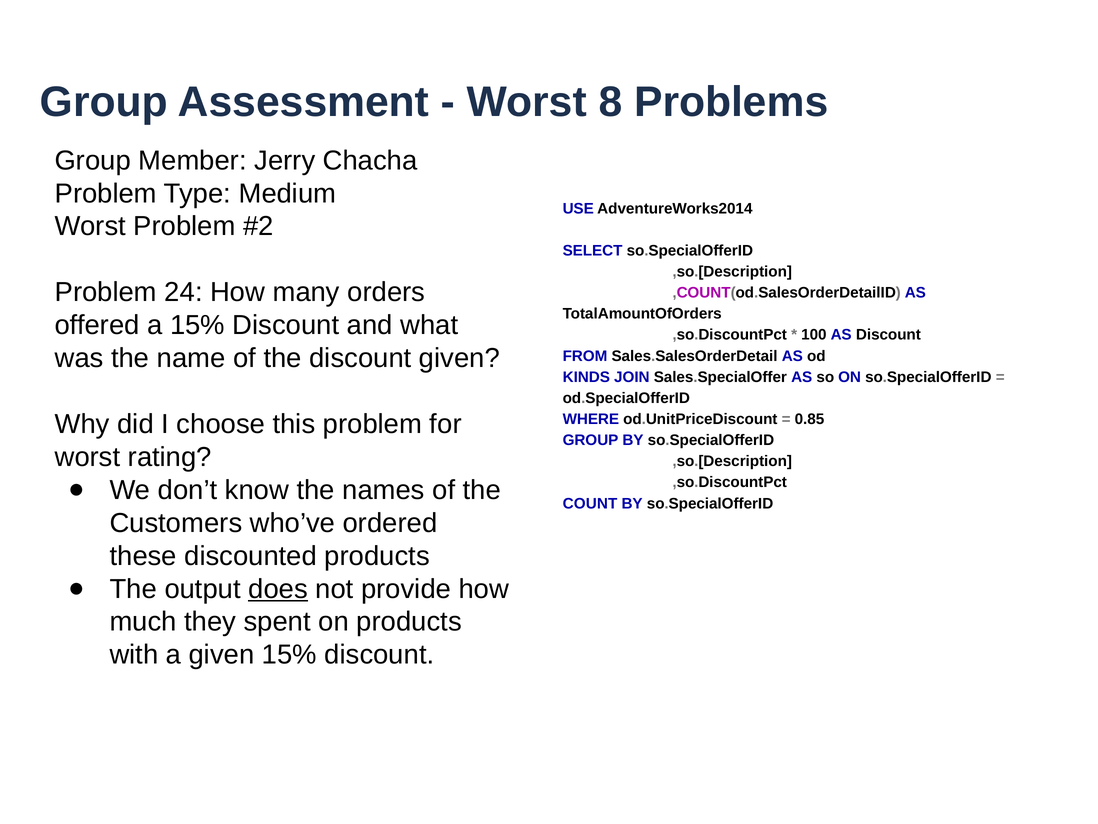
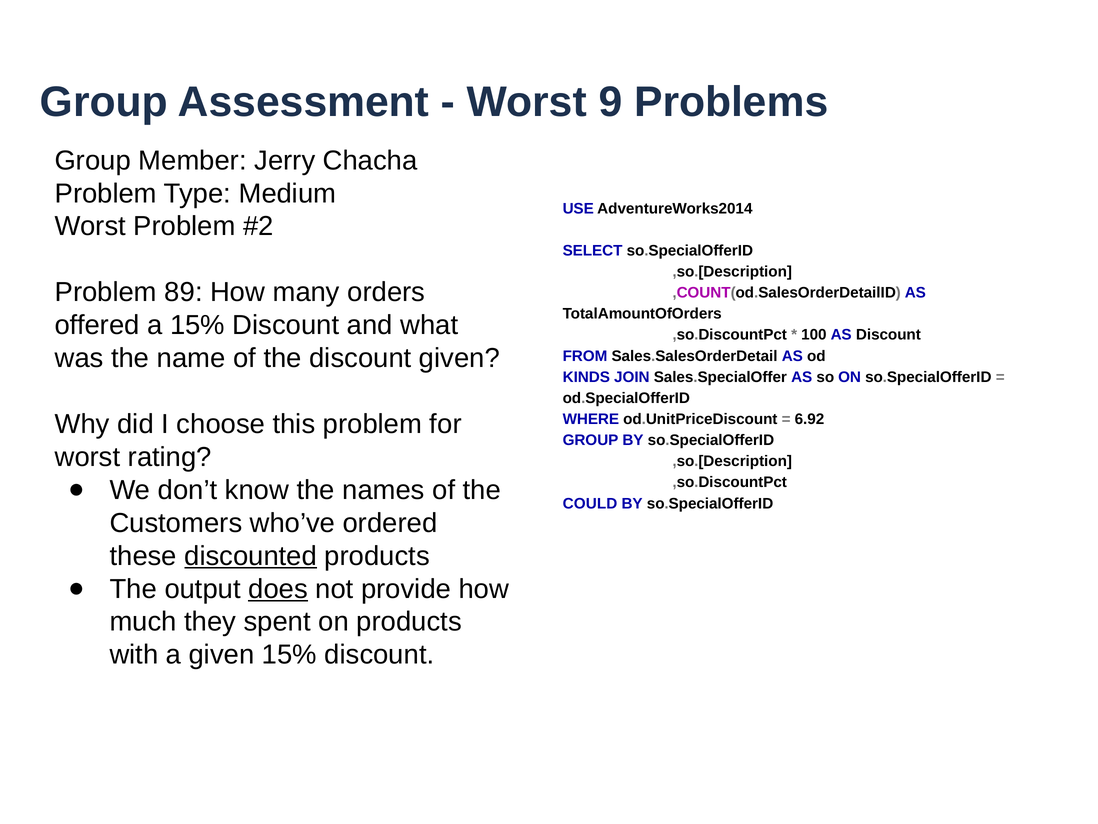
8: 8 -> 9
24: 24 -> 89
0.85: 0.85 -> 6.92
COUNT: COUNT -> COULD
discounted underline: none -> present
